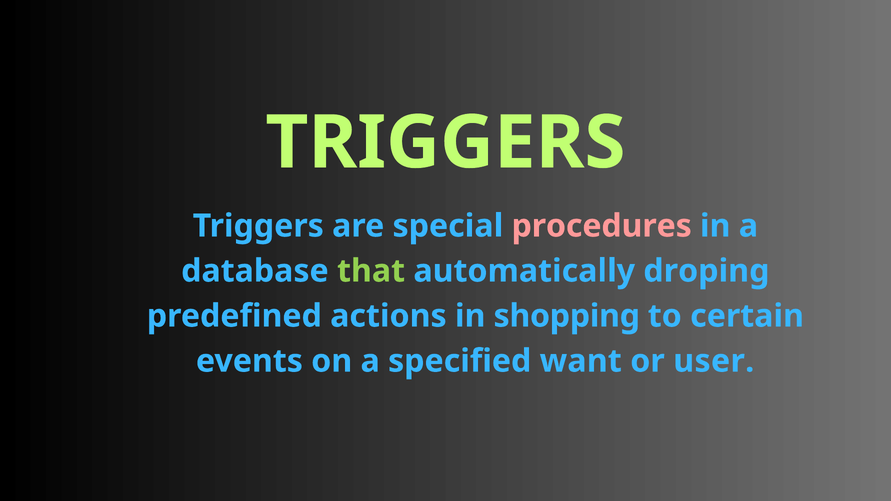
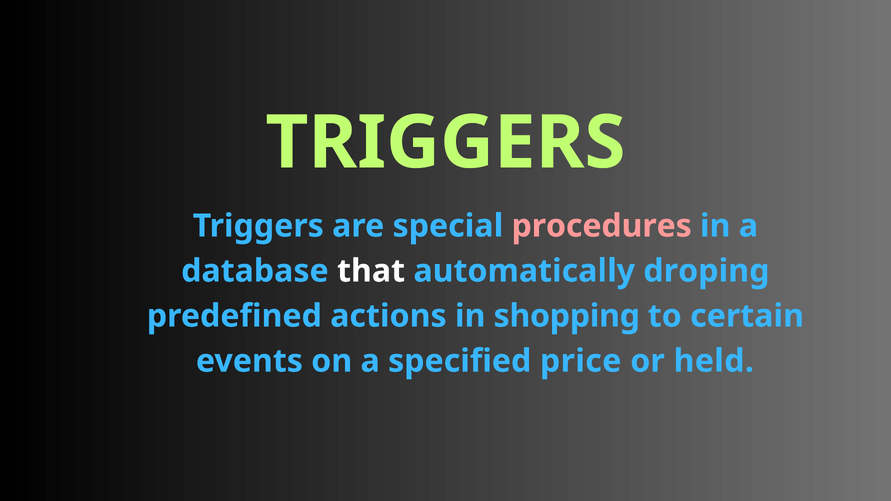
that colour: light green -> white
want: want -> price
user: user -> held
